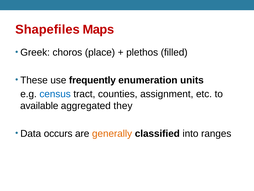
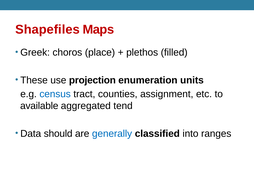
frequently: frequently -> projection
they: they -> tend
occurs: occurs -> should
generally colour: orange -> blue
